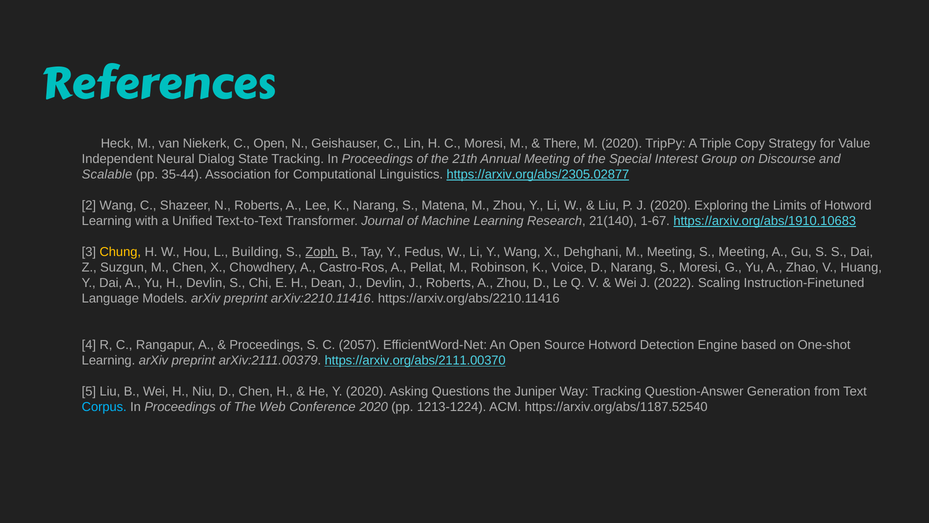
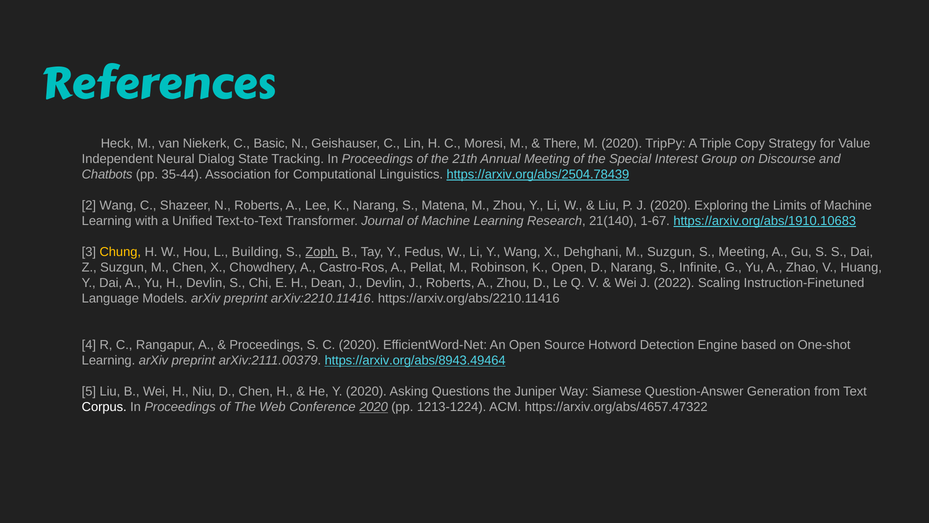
C Open: Open -> Basic
Scalable: Scalable -> Chatbots
https://arxiv.org/abs/2305.02877: https://arxiv.org/abs/2305.02877 -> https://arxiv.org/abs/2504.78439
Limits of Hotword: Hotword -> Machine
M Meeting: Meeting -> Suzgun
K Voice: Voice -> Open
S Moresi: Moresi -> Infinite
C 2057: 2057 -> 2020
https://arxiv.org/abs/2111.00370: https://arxiv.org/abs/2111.00370 -> https://arxiv.org/abs/8943.49464
Way Tracking: Tracking -> Siamese
Corpus colour: light blue -> white
2020 at (374, 407) underline: none -> present
https://arxiv.org/abs/1187.52540: https://arxiv.org/abs/1187.52540 -> https://arxiv.org/abs/4657.47322
